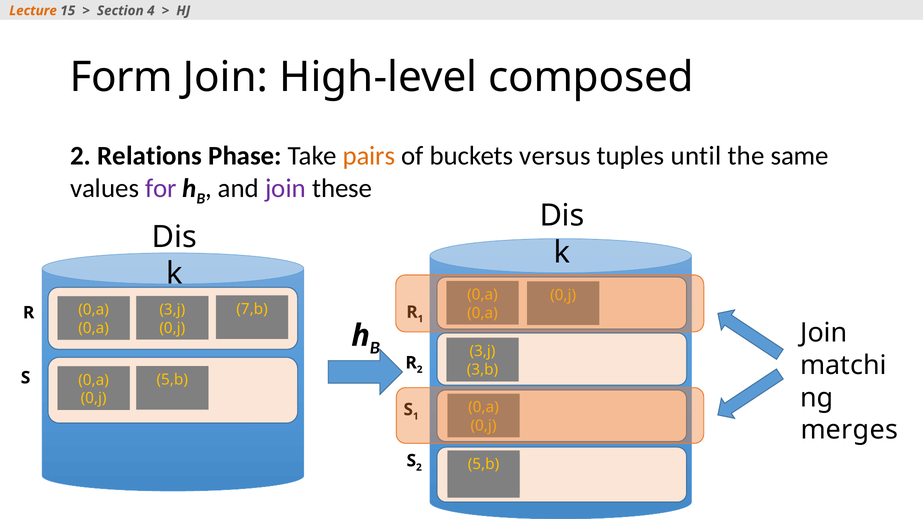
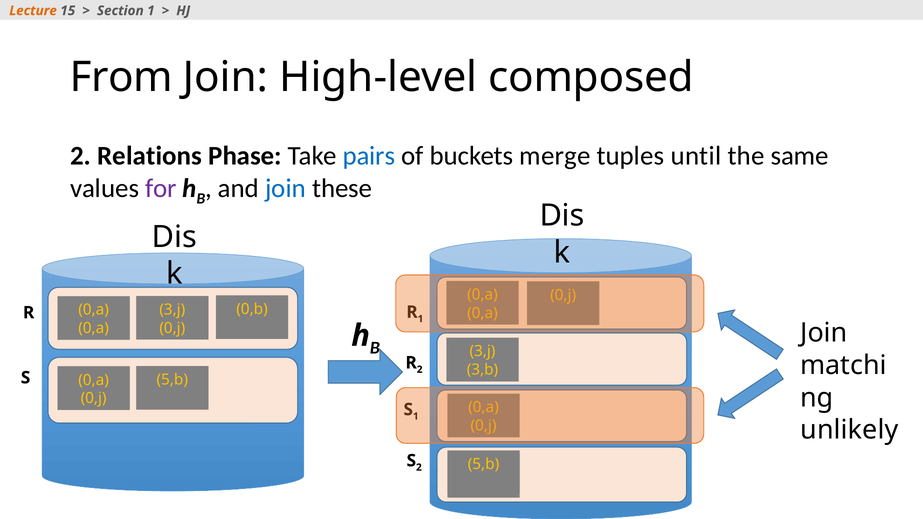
Section 4: 4 -> 1
Form: Form -> From
pairs colour: orange -> blue
versus: versus -> merge
join at (286, 188) colour: purple -> blue
7,b: 7,b -> 0,b
merges: merges -> unlikely
